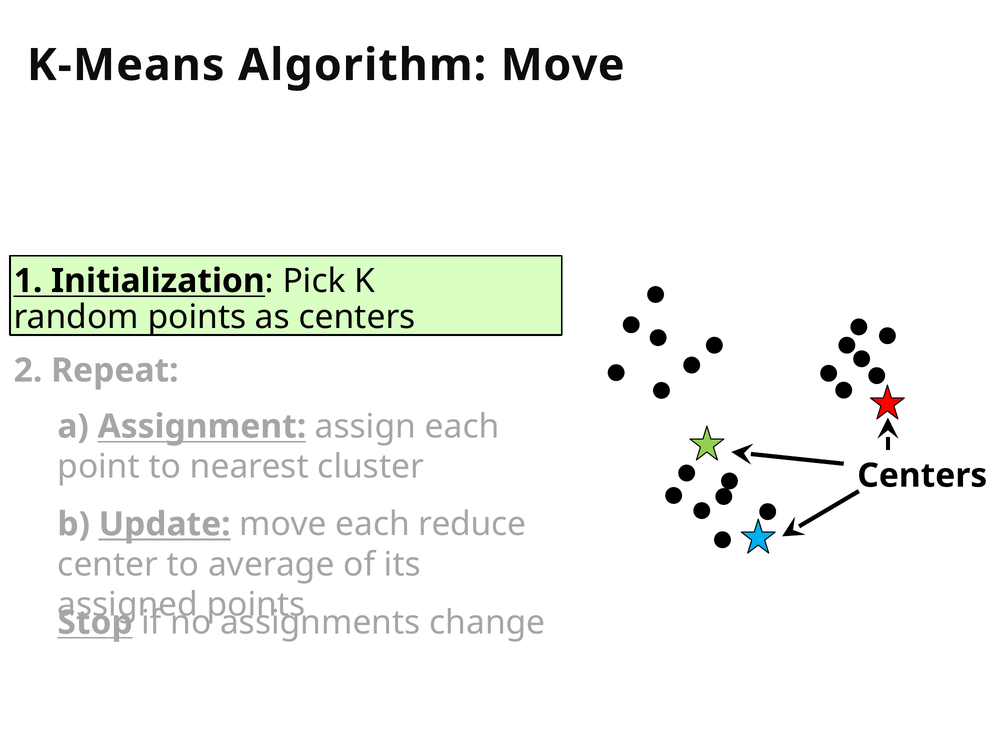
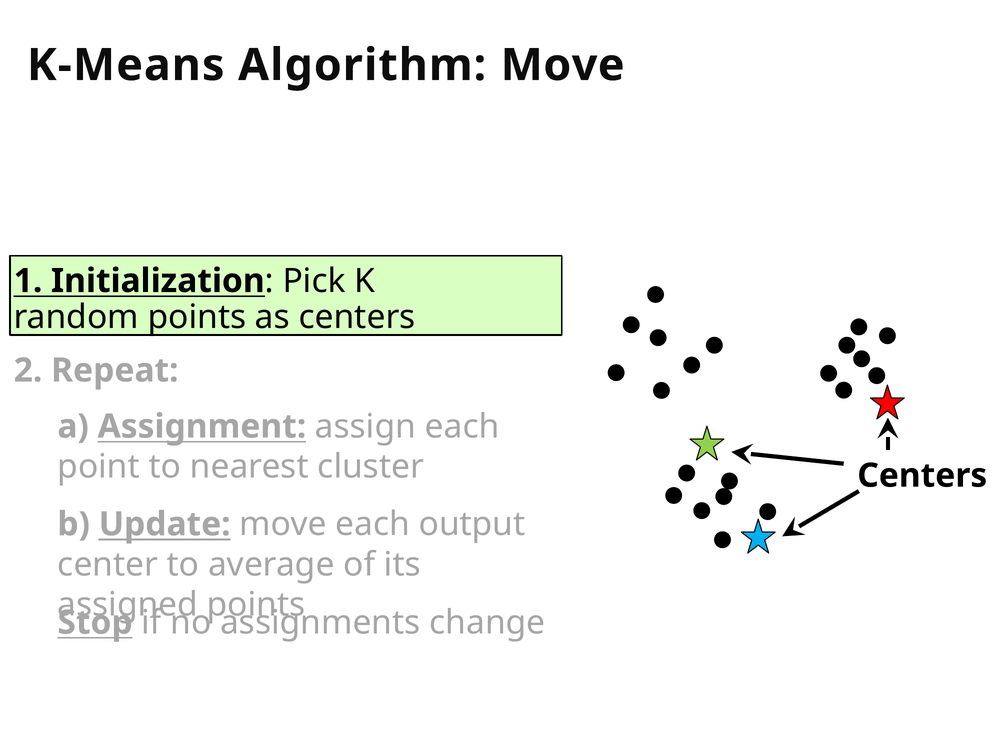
reduce: reduce -> output
